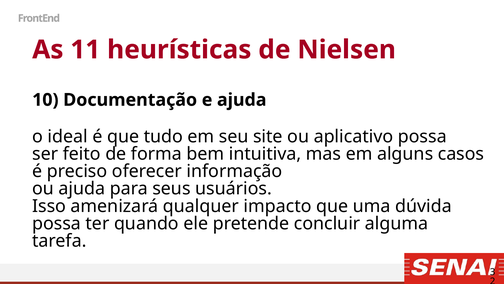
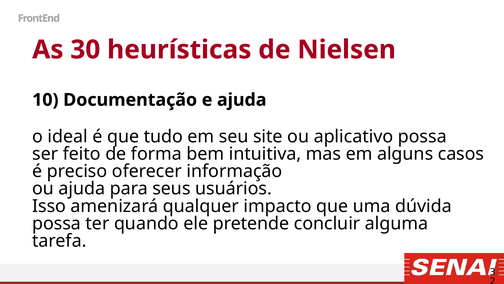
11: 11 -> 30
